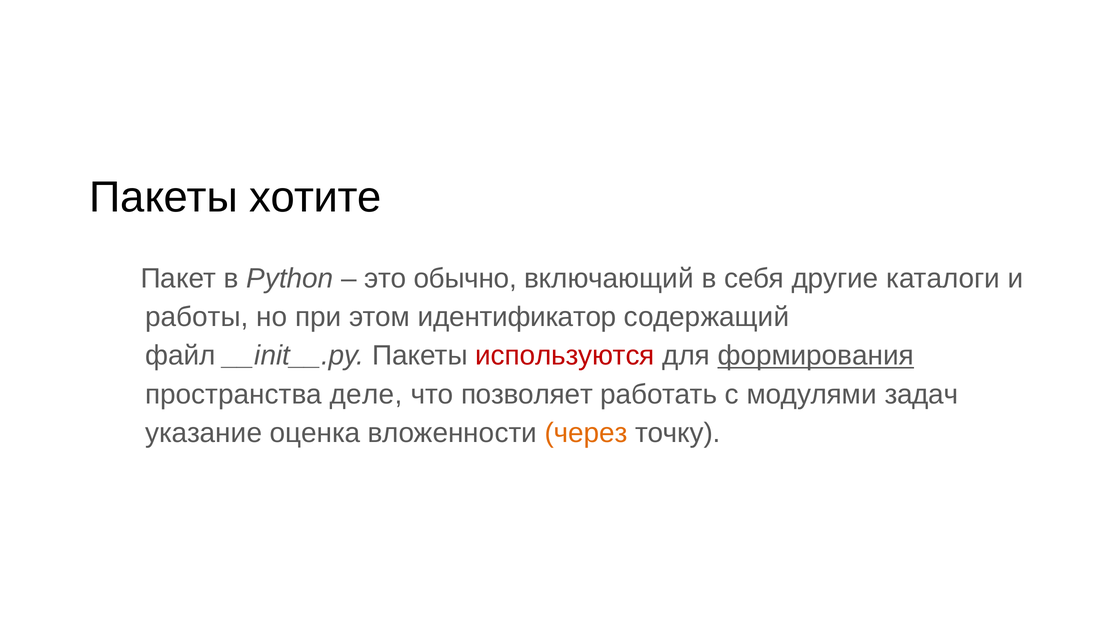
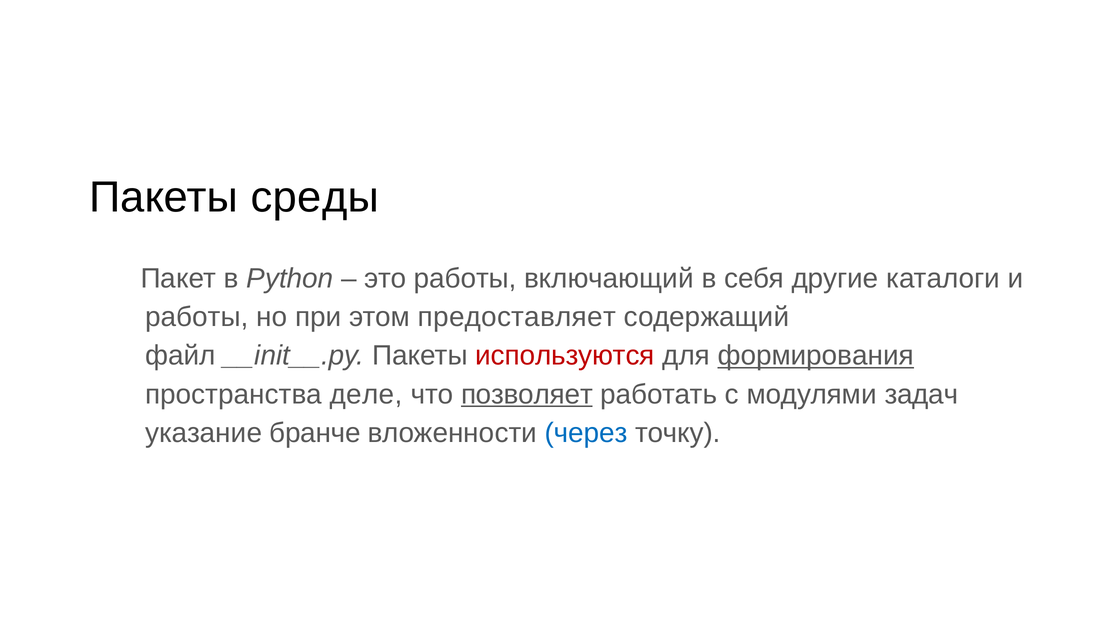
хотите: хотите -> среды
это обычно: обычно -> работы
идентификатор: идентификатор -> предоставляет
позволяет underline: none -> present
оценка: оценка -> бранче
через colour: orange -> blue
